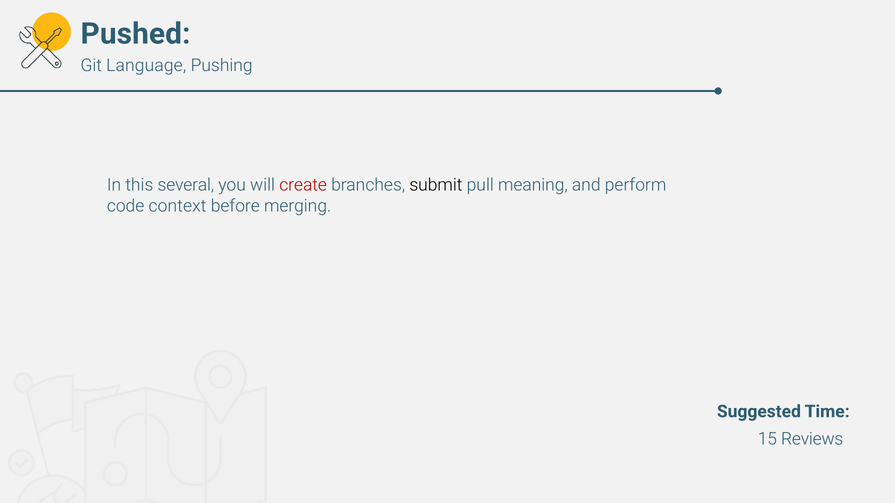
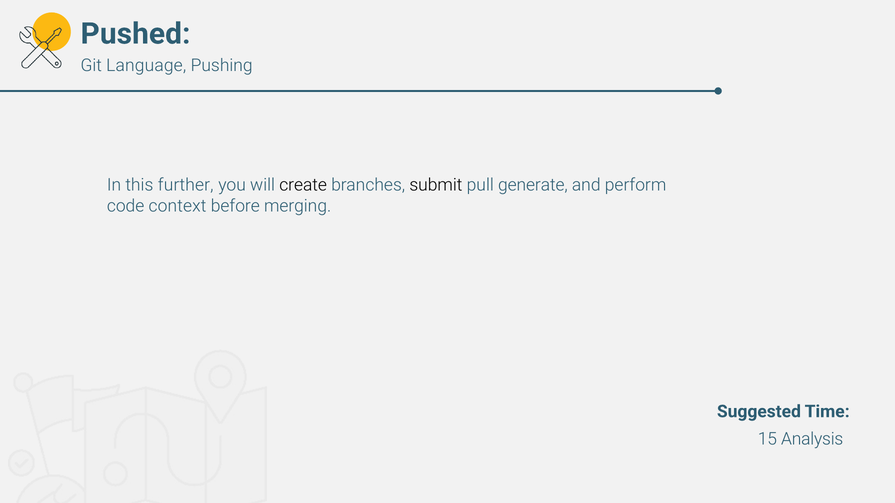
several: several -> further
create colour: red -> black
meaning: meaning -> generate
Reviews: Reviews -> Analysis
